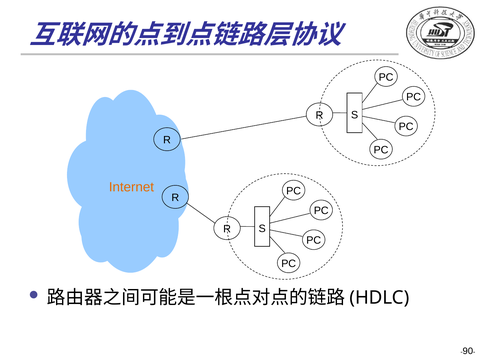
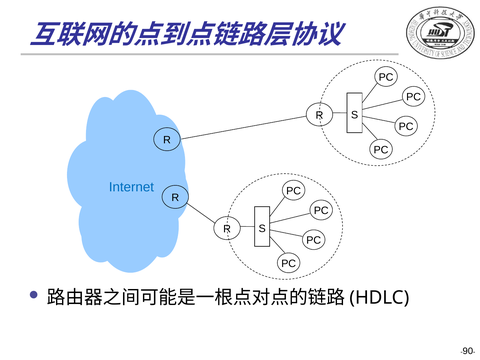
Internet colour: orange -> blue
